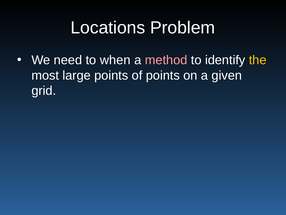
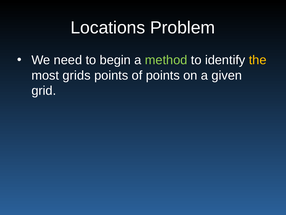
when: when -> begin
method colour: pink -> light green
large: large -> grids
